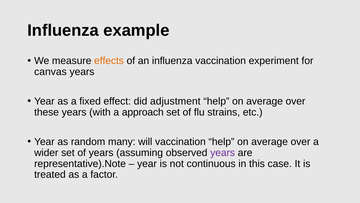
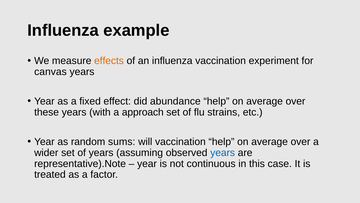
adjustment: adjustment -> abundance
many: many -> sums
years at (223, 152) colour: purple -> blue
